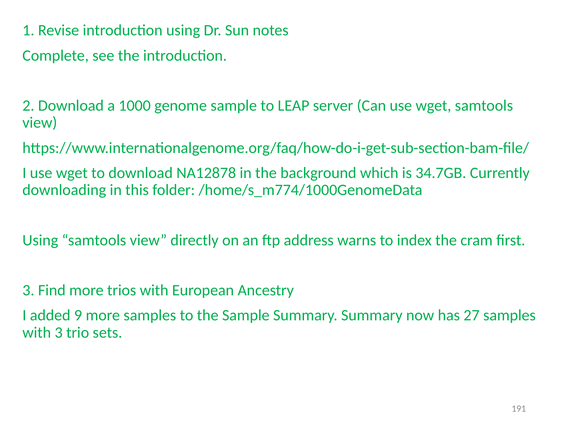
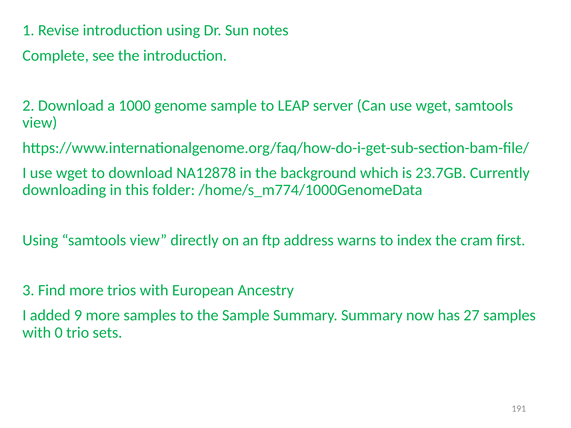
34.7GB: 34.7GB -> 23.7GB
with 3: 3 -> 0
